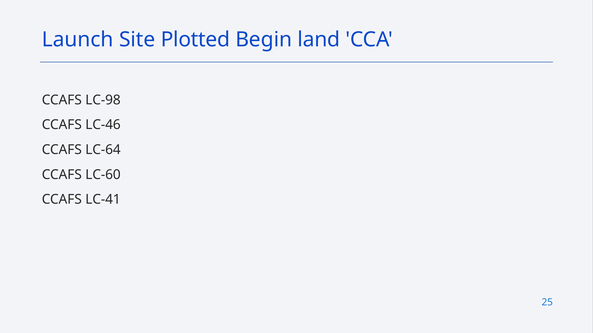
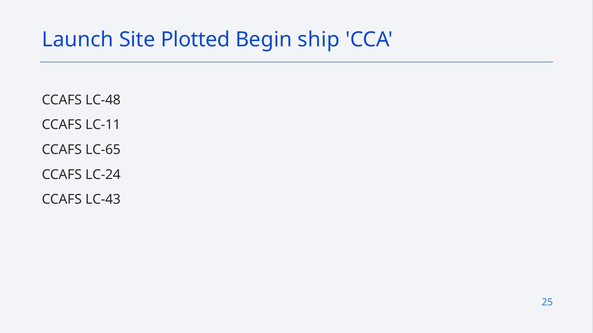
land: land -> ship
LC-98: LC-98 -> LC-48
LC-46: LC-46 -> LC-11
LC-64: LC-64 -> LC-65
LC-60: LC-60 -> LC-24
LC-41: LC-41 -> LC-43
